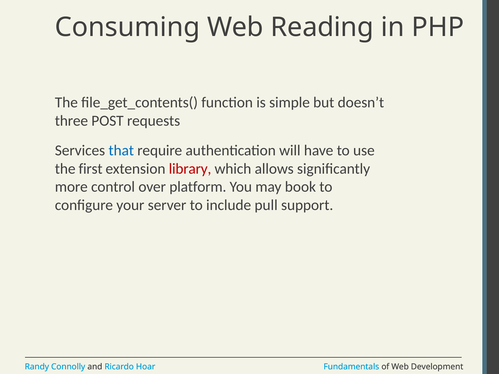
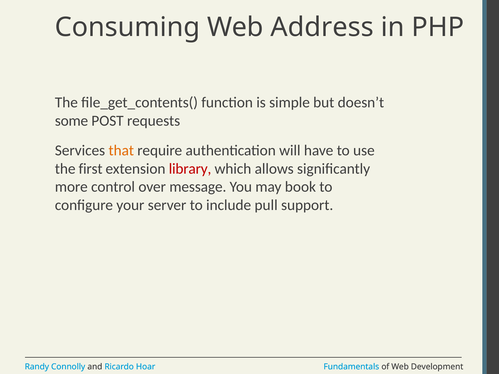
Reading: Reading -> Address
three: three -> some
that colour: blue -> orange
platform: platform -> message
